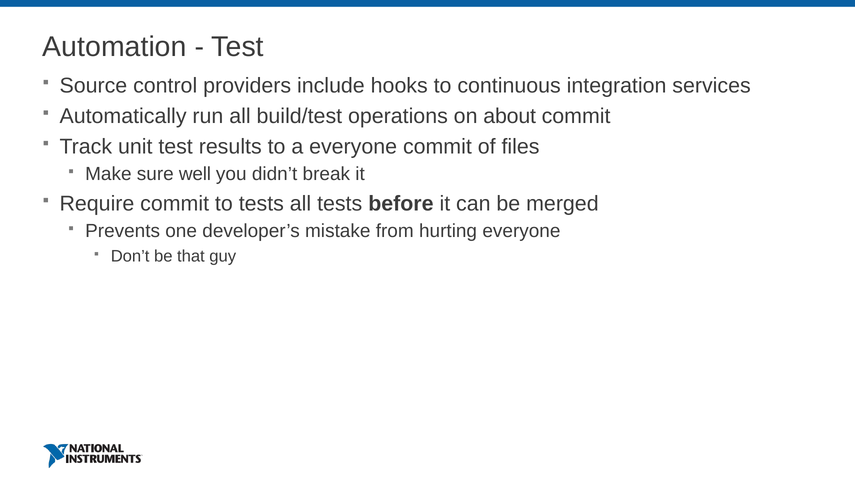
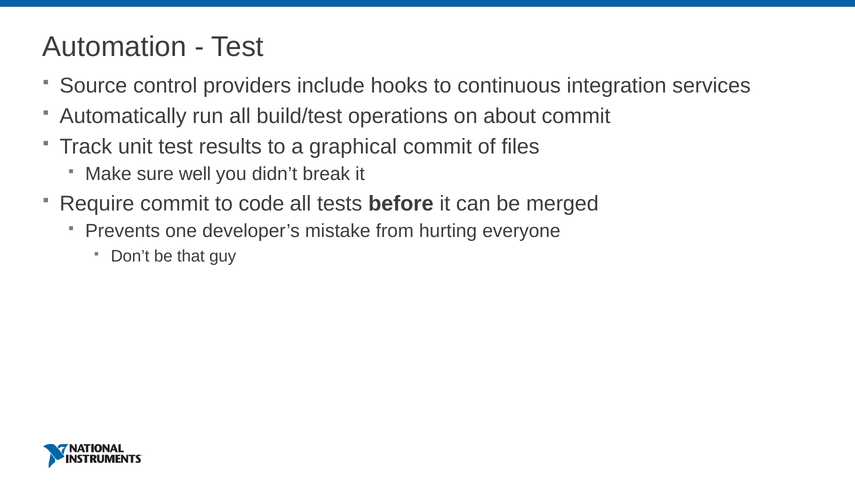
a everyone: everyone -> graphical
to tests: tests -> code
